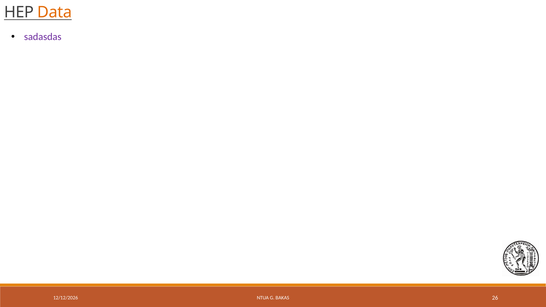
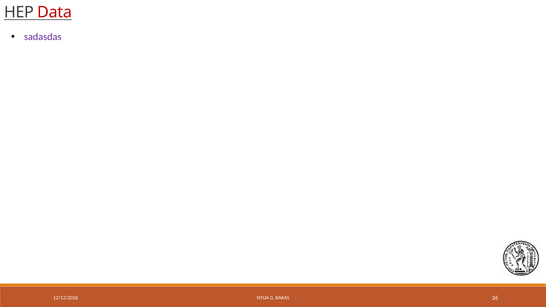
Data colour: orange -> red
